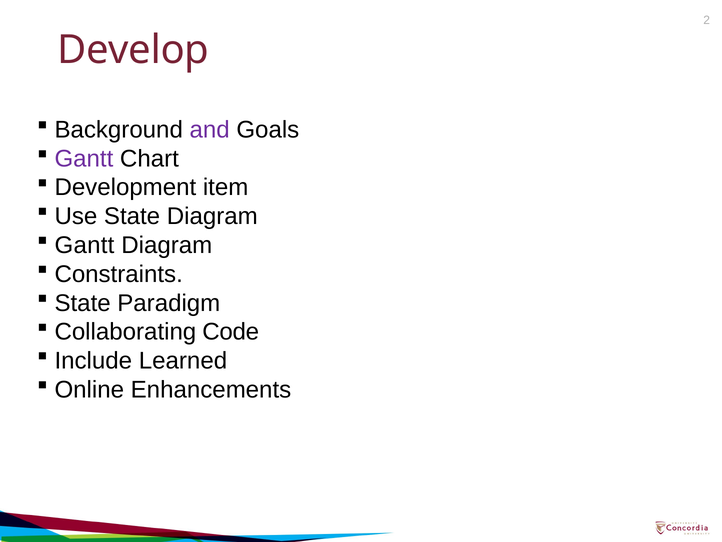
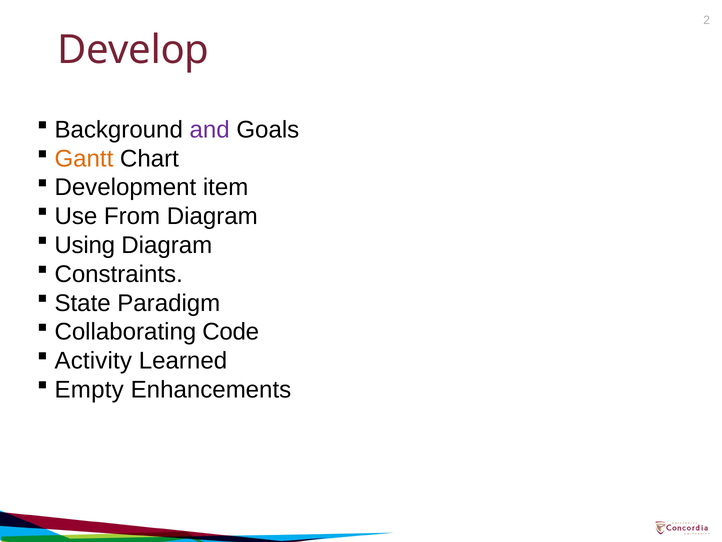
Gantt at (84, 158) colour: purple -> orange
Use State: State -> From
Gantt at (85, 245): Gantt -> Using
Include: Include -> Activity
Online: Online -> Empty
